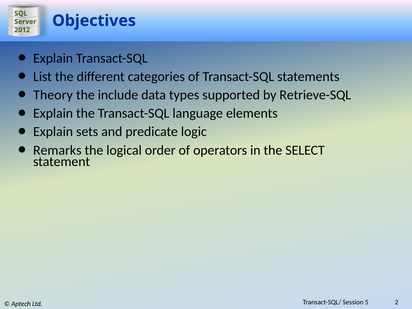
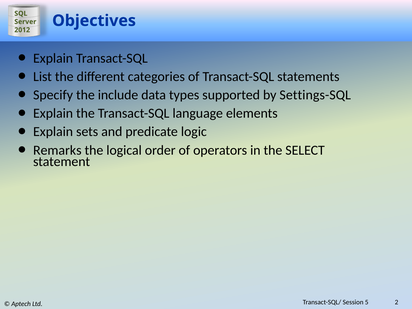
Theory: Theory -> Specify
Retrieve-SQL: Retrieve-SQL -> Settings-SQL
